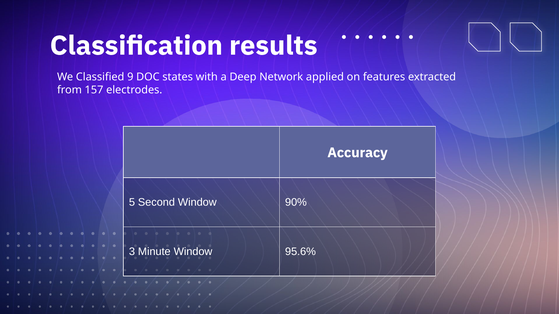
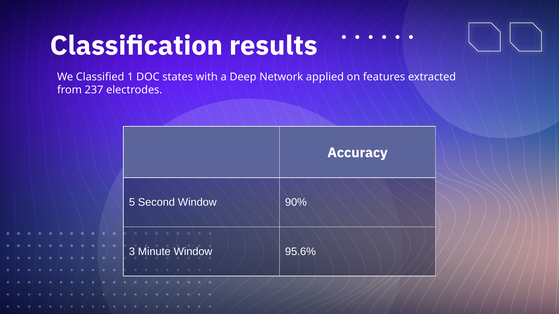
9: 9 -> 1
157: 157 -> 237
